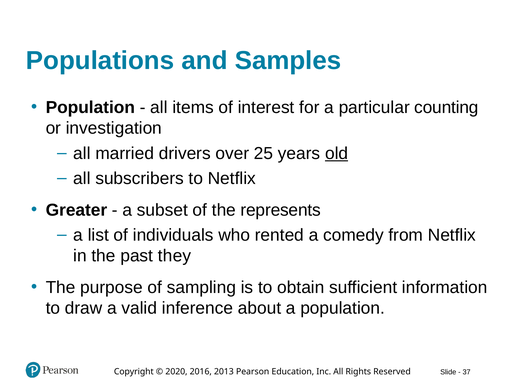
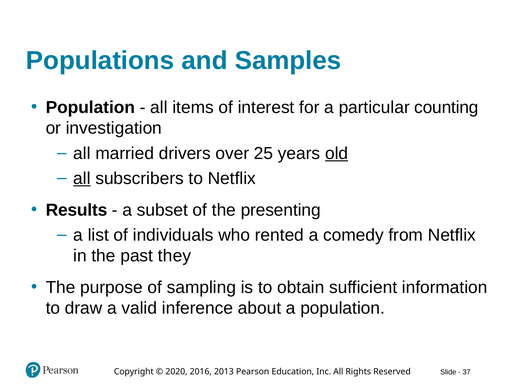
all at (82, 179) underline: none -> present
Greater: Greater -> Results
represents: represents -> presenting
